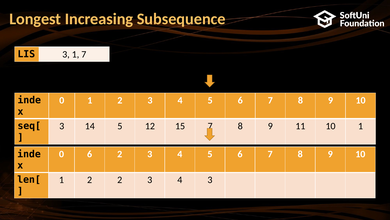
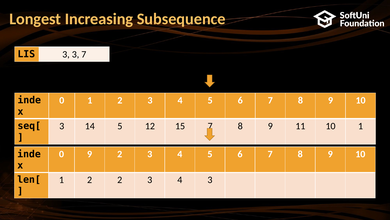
3 1: 1 -> 3
0 6: 6 -> 9
